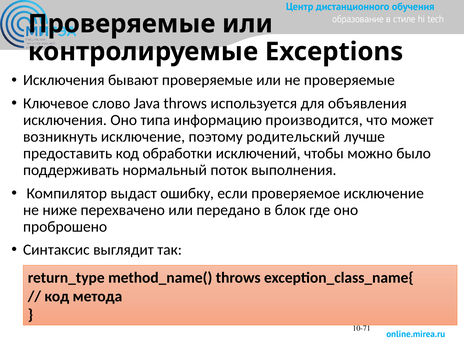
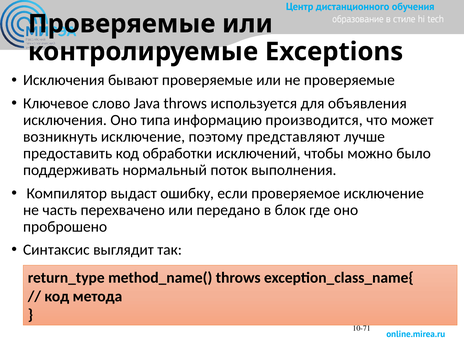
родительский: родительский -> представляют
ниже: ниже -> часть
